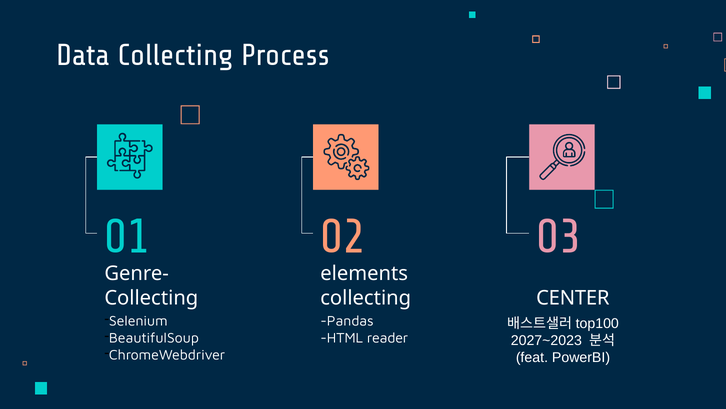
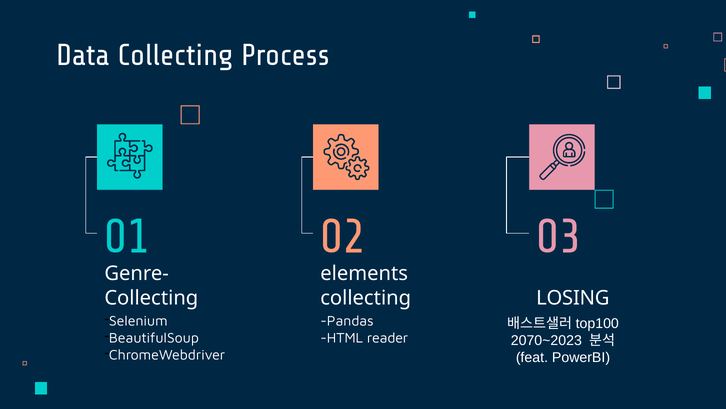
CENTER: CENTER -> LOSING
2027~2023: 2027~2023 -> 2070~2023
